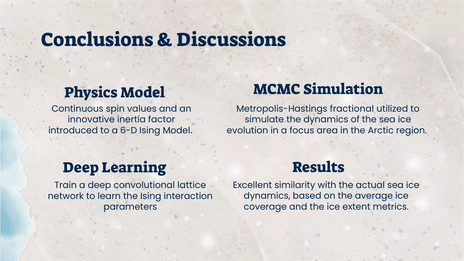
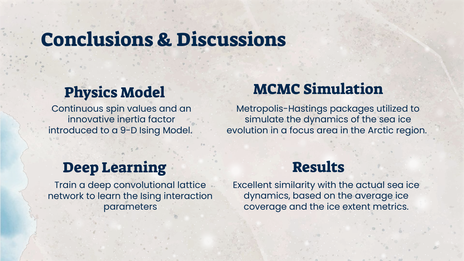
fractional: fractional -> packages
6-D: 6-D -> 9-D
